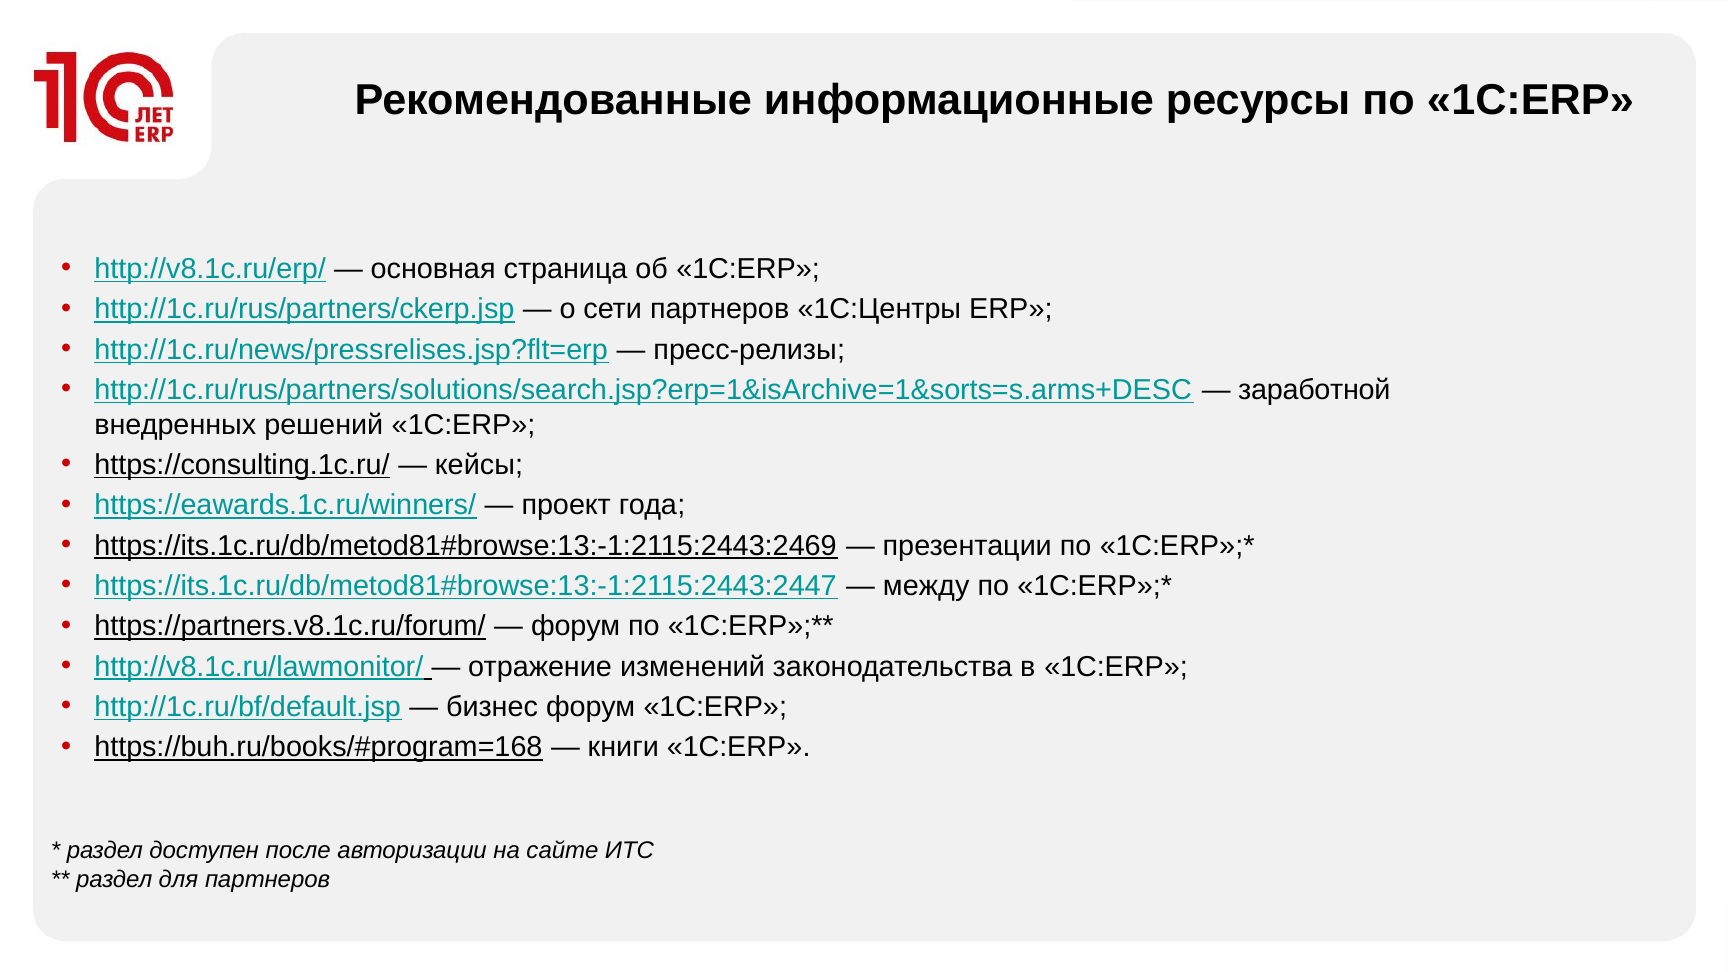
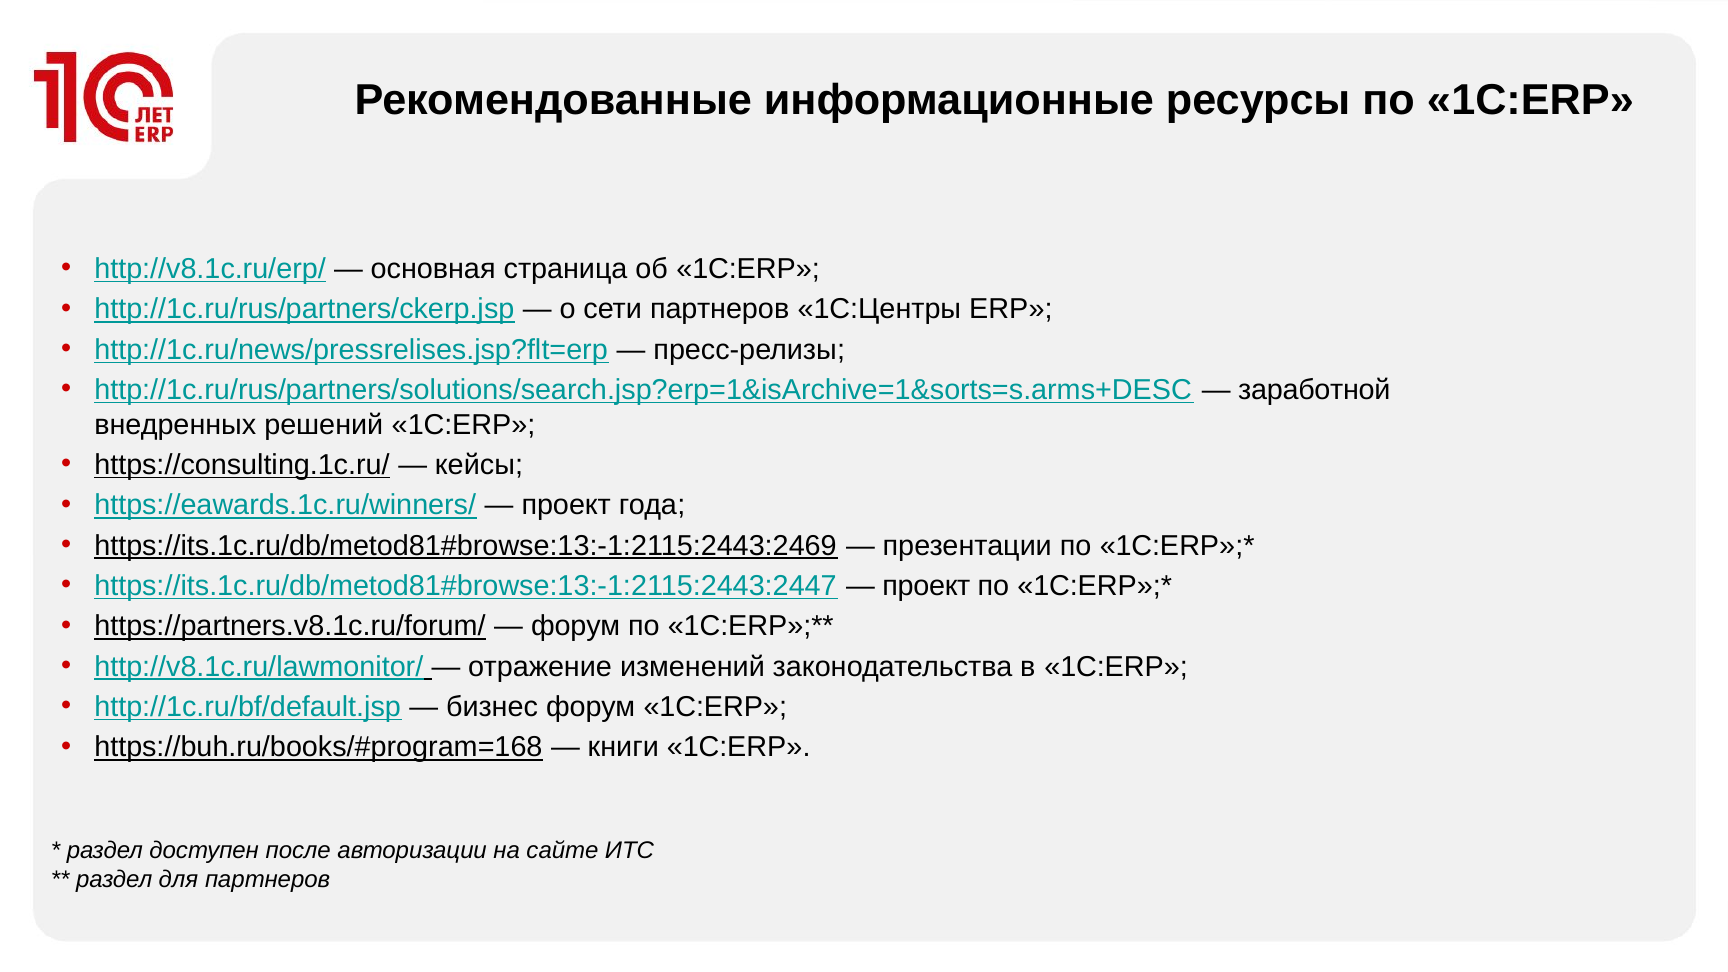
между at (926, 586): между -> проект
